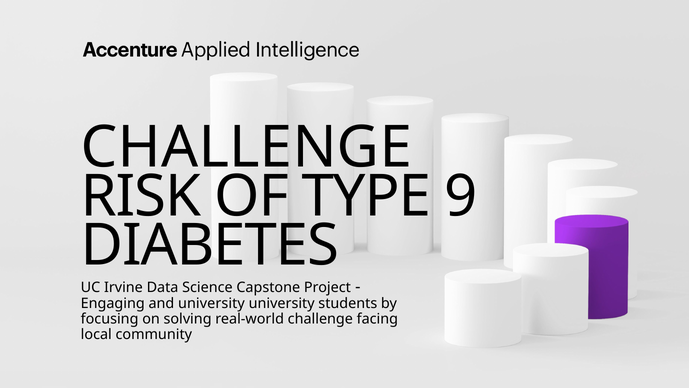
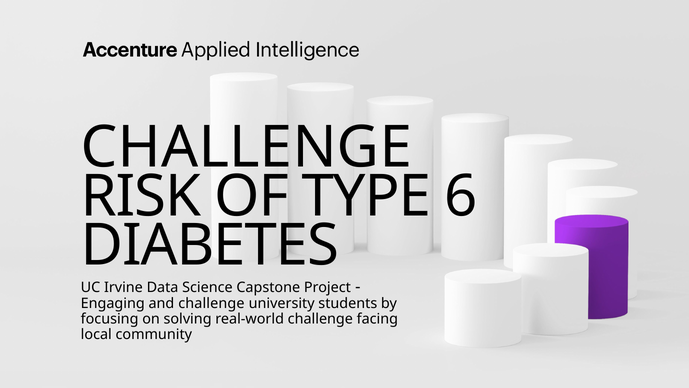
9: 9 -> 6
and university: university -> challenge
